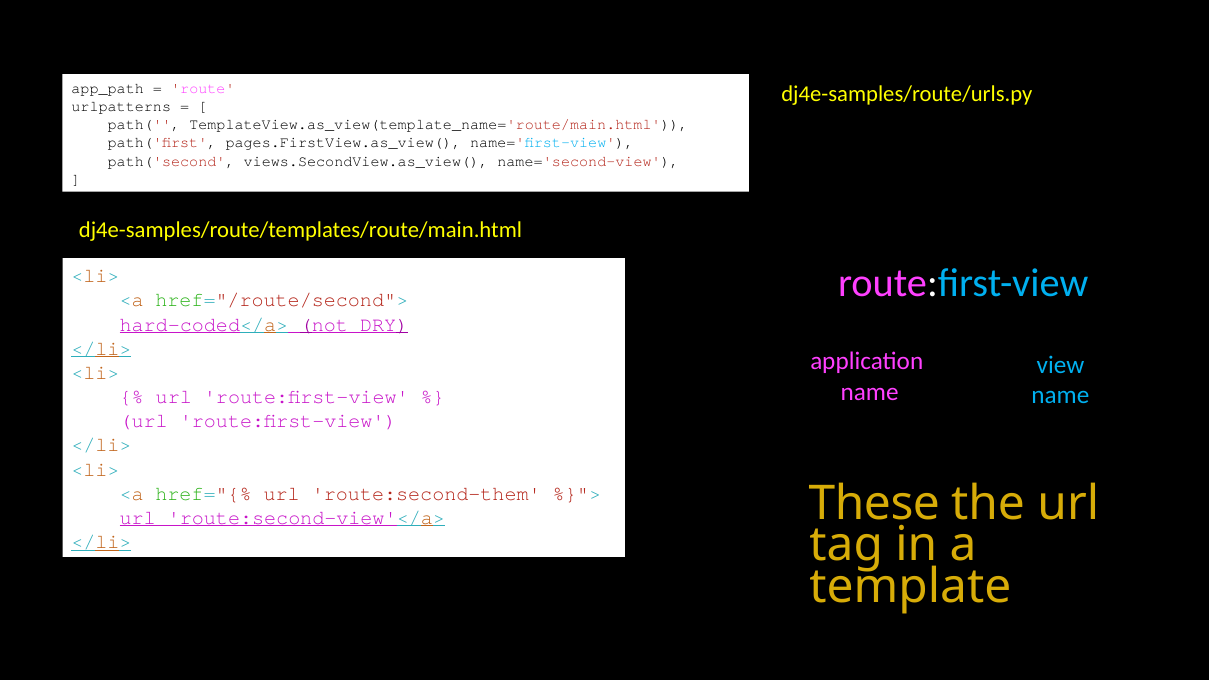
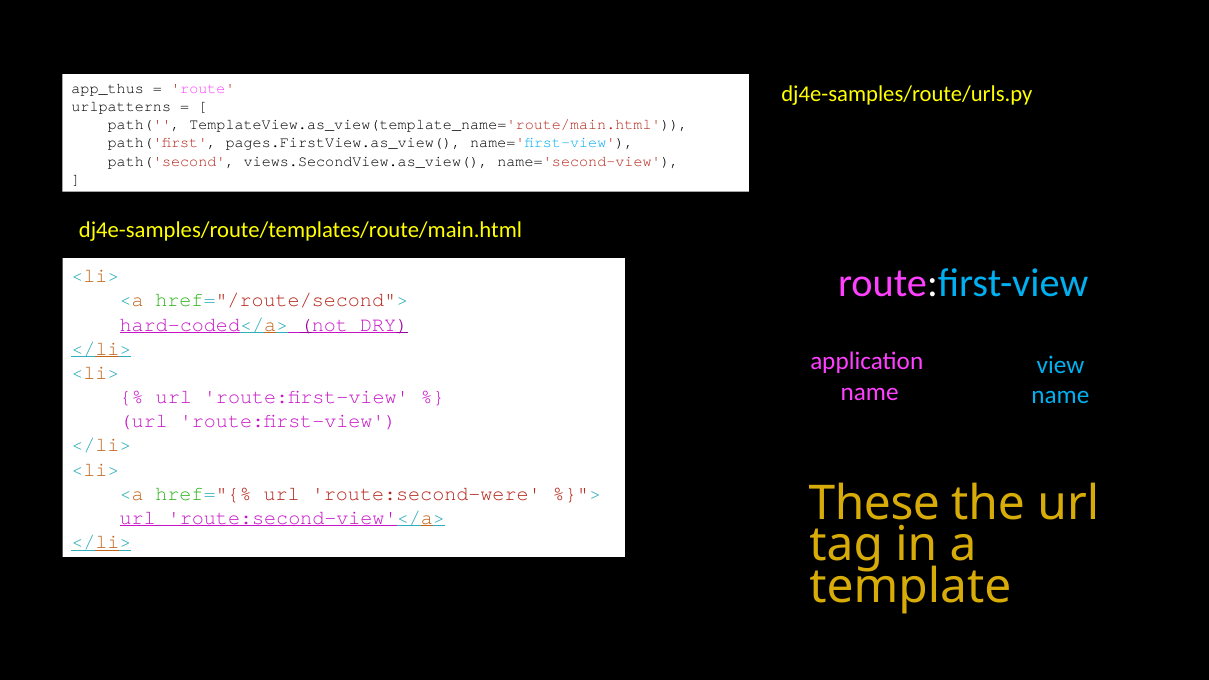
app_path: app_path -> app_thus
route:second-them: route:second-them -> route:second-were
